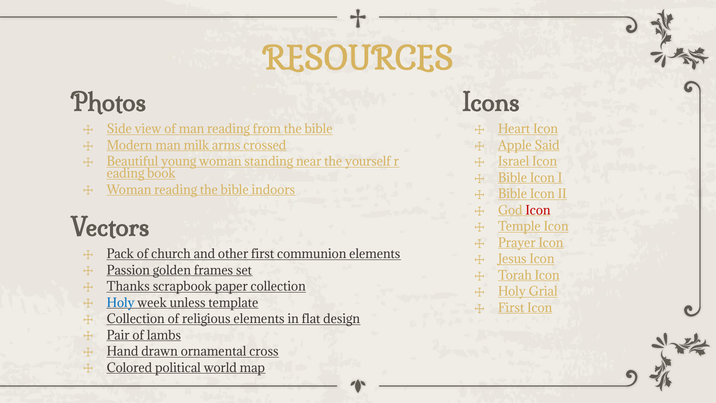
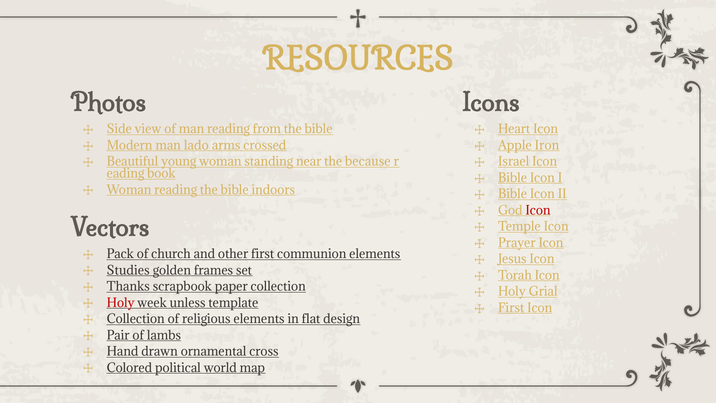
milk: milk -> lado
Said: Said -> Iron
yourself: yourself -> because
Passion: Passion -> Studies
Holy at (121, 303) colour: blue -> red
